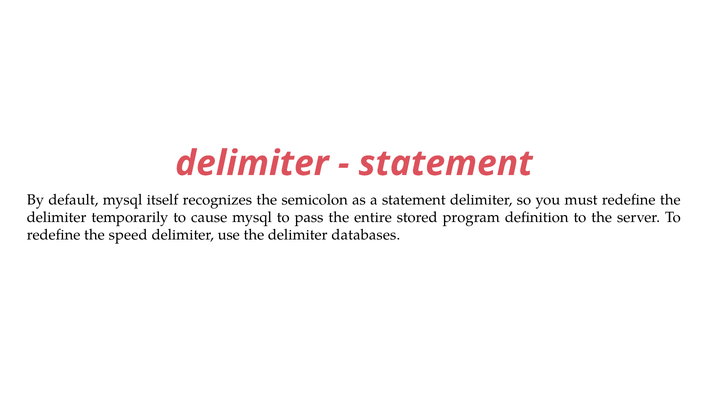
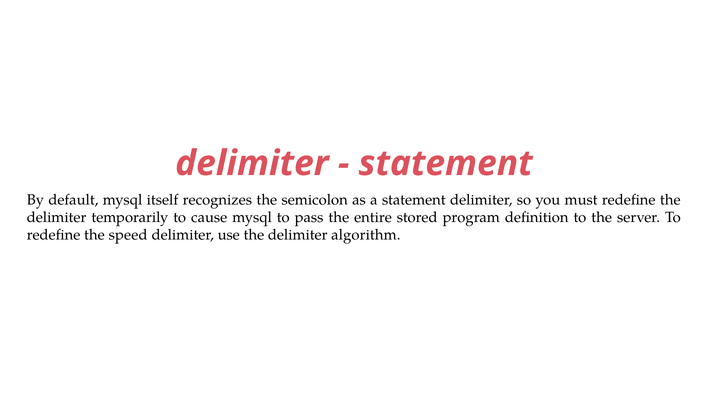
databases: databases -> algorithm
